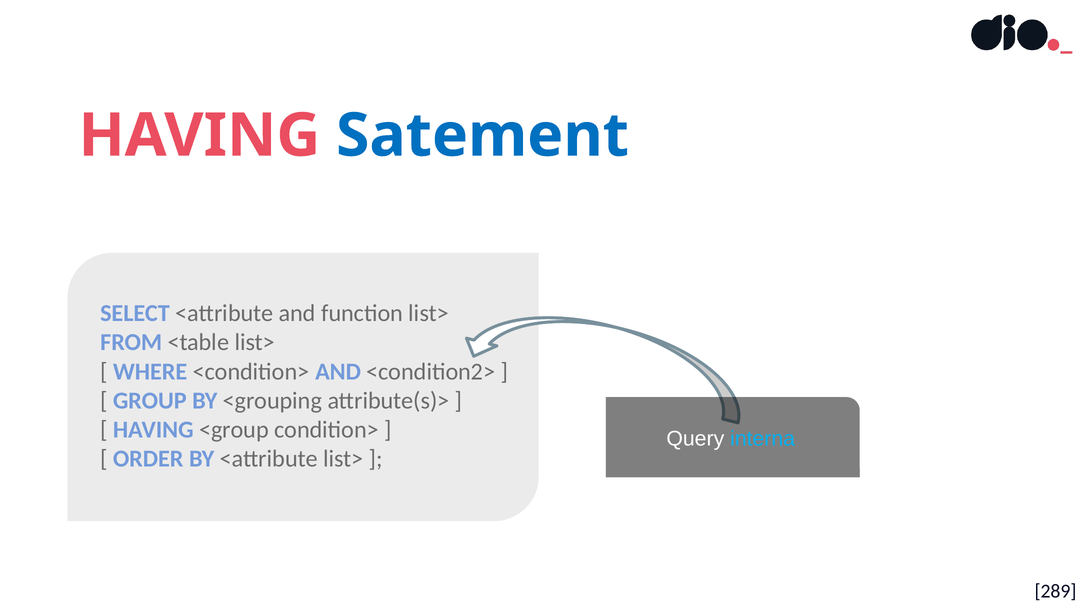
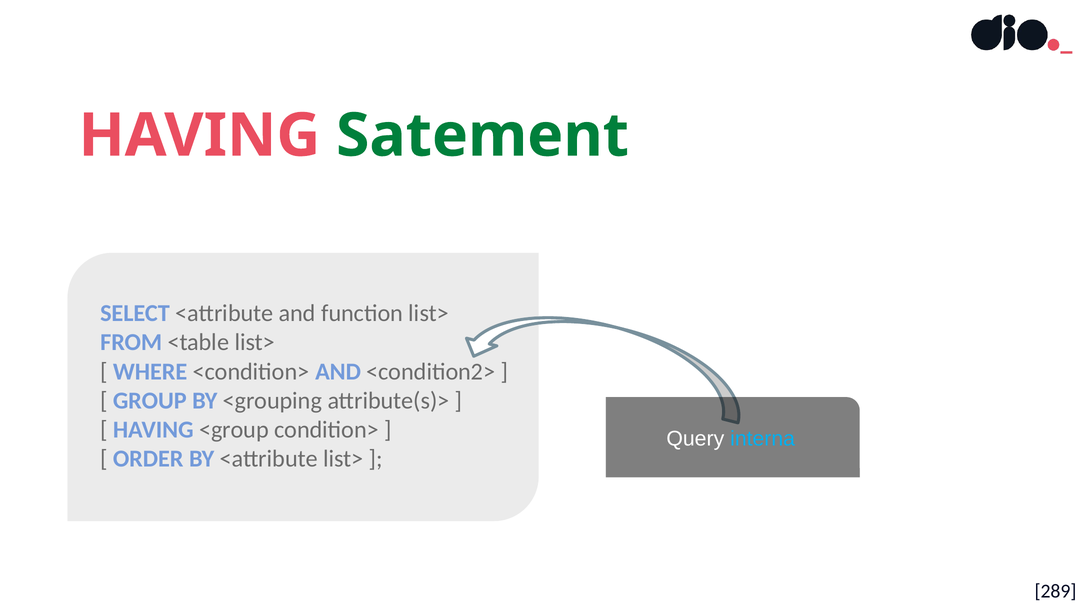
Satement colour: blue -> green
